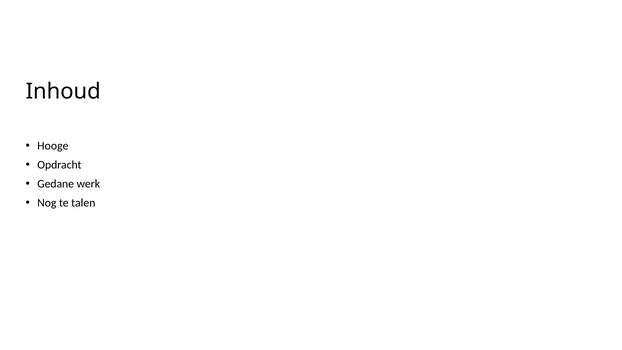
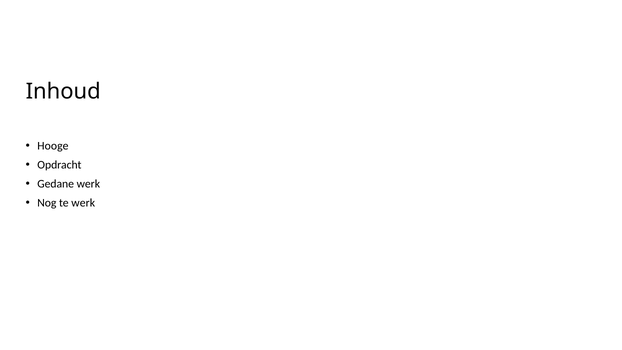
te talen: talen -> werk
